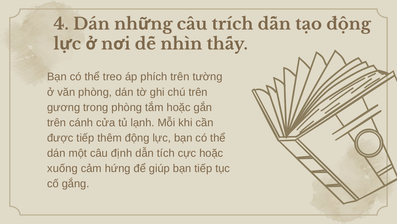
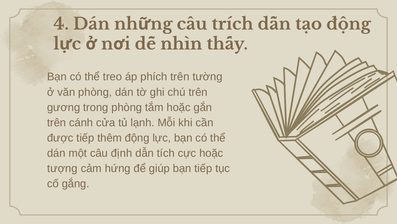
xuống: xuống -> tượng
